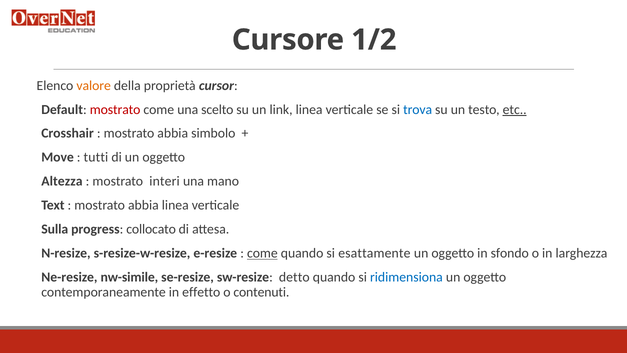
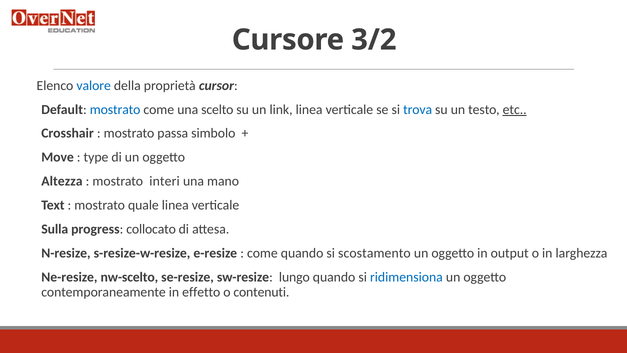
1/2: 1/2 -> 3/2
valore colour: orange -> blue
mostrato at (115, 109) colour: red -> blue
abbia at (173, 133): abbia -> passa
tutti: tutti -> type
abbia at (143, 205): abbia -> quale
come at (262, 253) underline: present -> none
esattamente: esattamente -> scostamento
sfondo: sfondo -> output
nw-simile: nw-simile -> nw-scelto
detto: detto -> lungo
